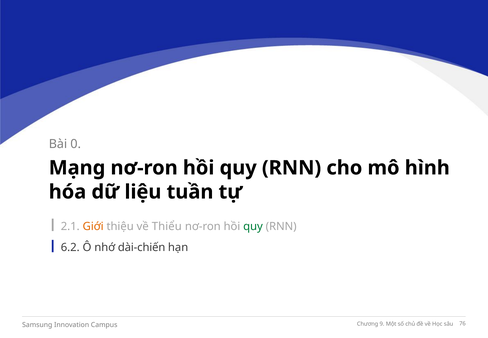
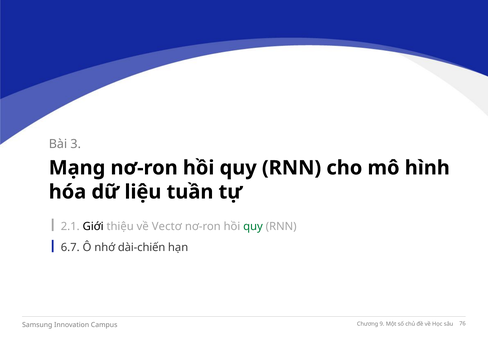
0: 0 -> 3
Giới colour: orange -> black
Thiểu: Thiểu -> Vectơ
6.2: 6.2 -> 6.7
